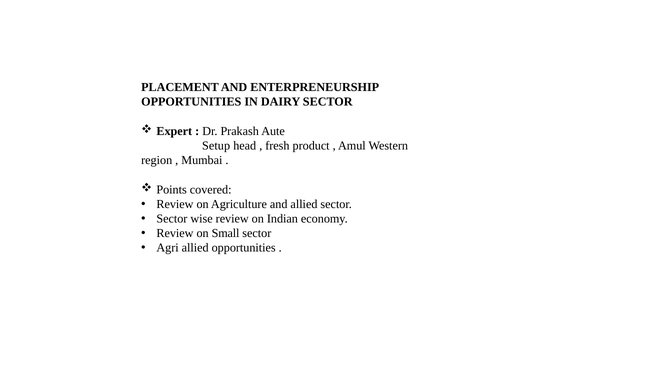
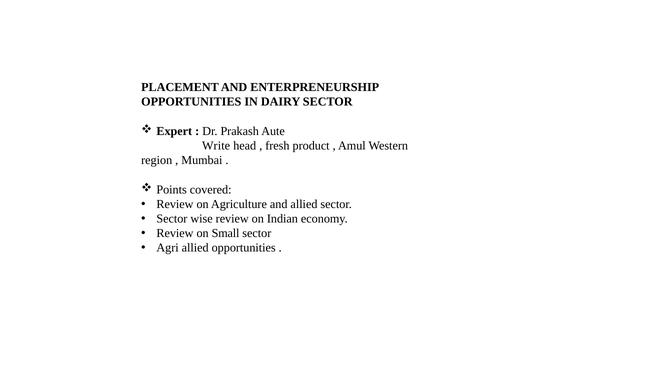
Setup: Setup -> Write
